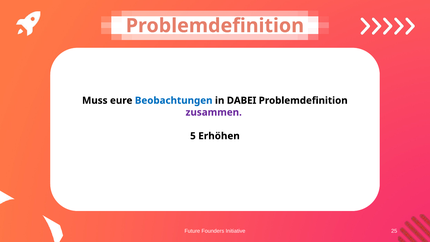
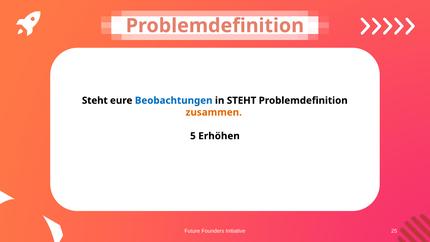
Muss at (95, 100): Muss -> Steht
in DABEI: DABEI -> STEHT
zusammen colour: purple -> orange
